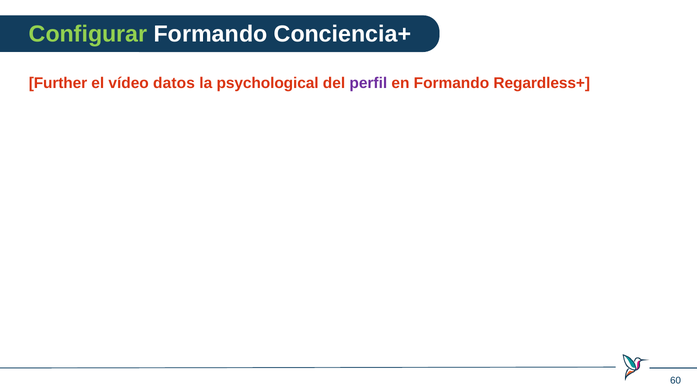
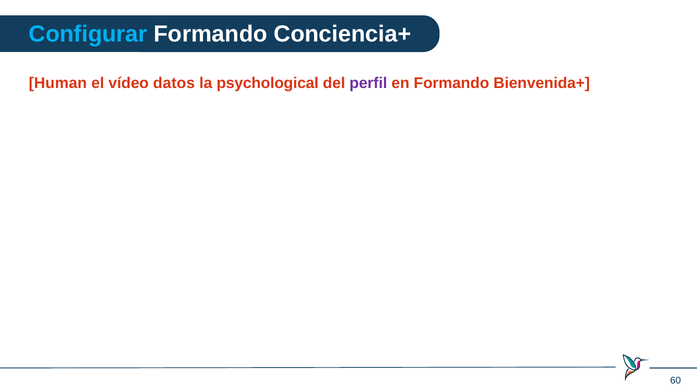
Configurar colour: light green -> light blue
Further: Further -> Human
Regardless+: Regardless+ -> Bienvenida+
